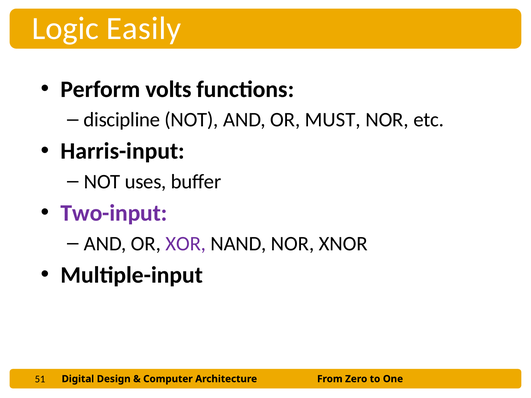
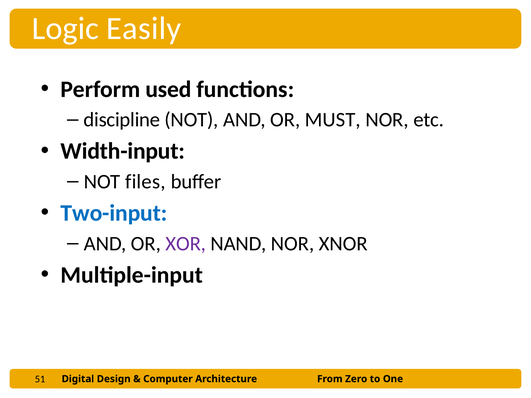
volts: volts -> used
Harris-input: Harris-input -> Width-input
uses: uses -> files
Two-input colour: purple -> blue
